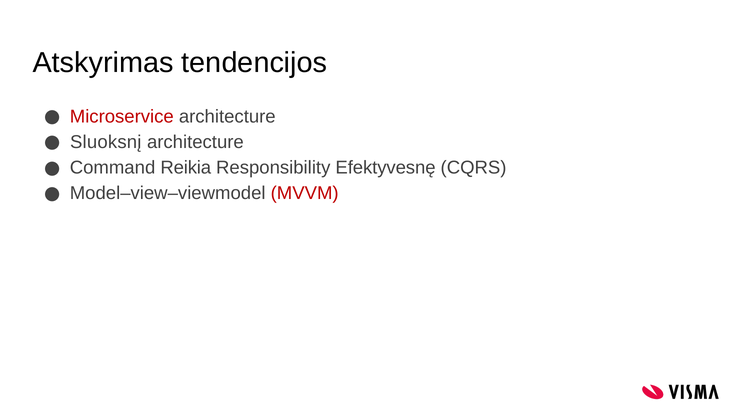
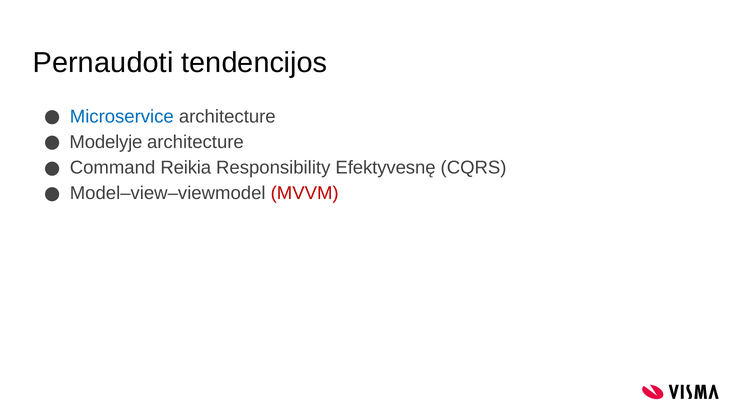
Atskyrimas: Atskyrimas -> Pernaudoti
Microservice colour: red -> blue
Sluoksnį: Sluoksnį -> Modelyje
